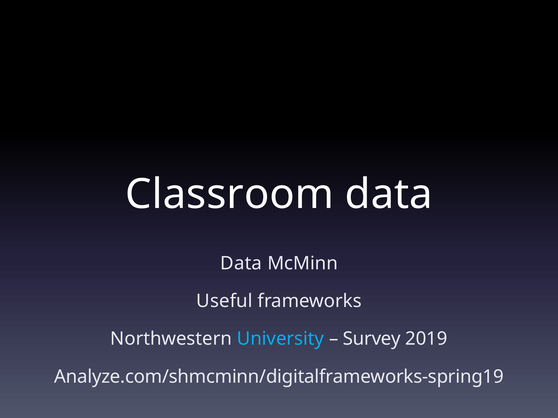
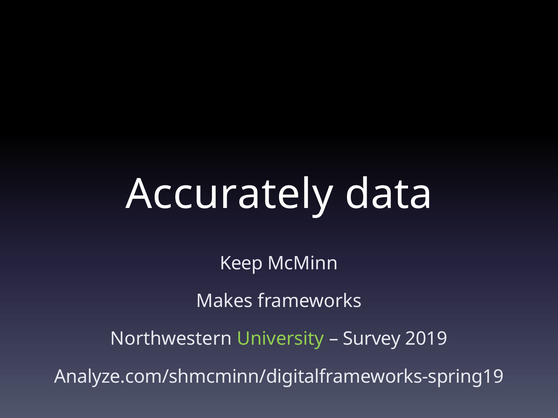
Classroom: Classroom -> Accurately
Data at (241, 264): Data -> Keep
Useful: Useful -> Makes
University colour: light blue -> light green
